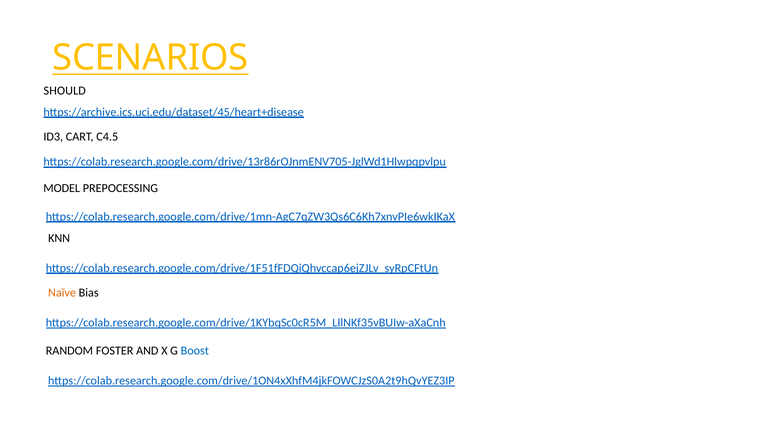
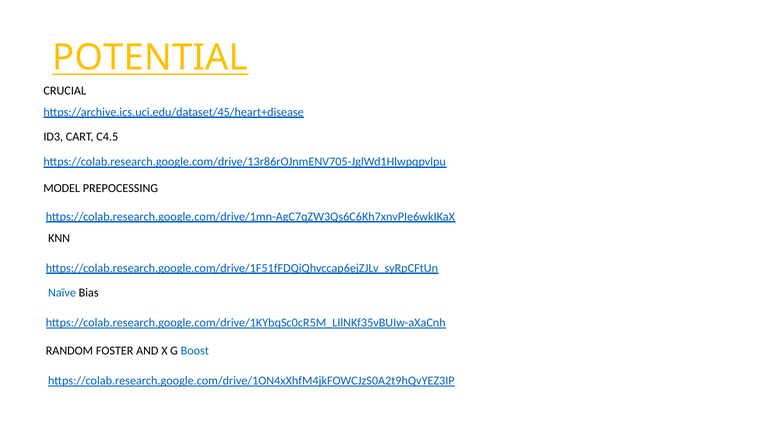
SCENARIOS: SCENARIOS -> POTENTIAL
SHOULD: SHOULD -> CRUCIAL
Naïve colour: orange -> blue
